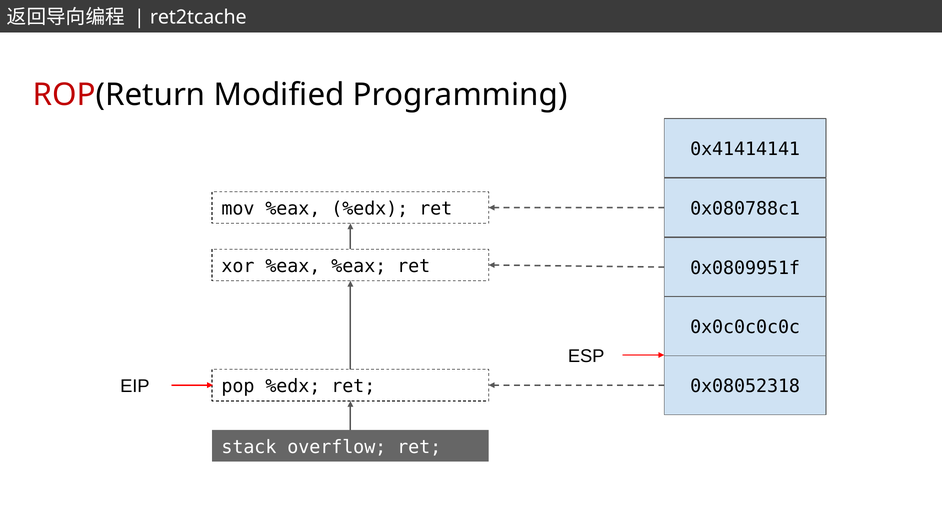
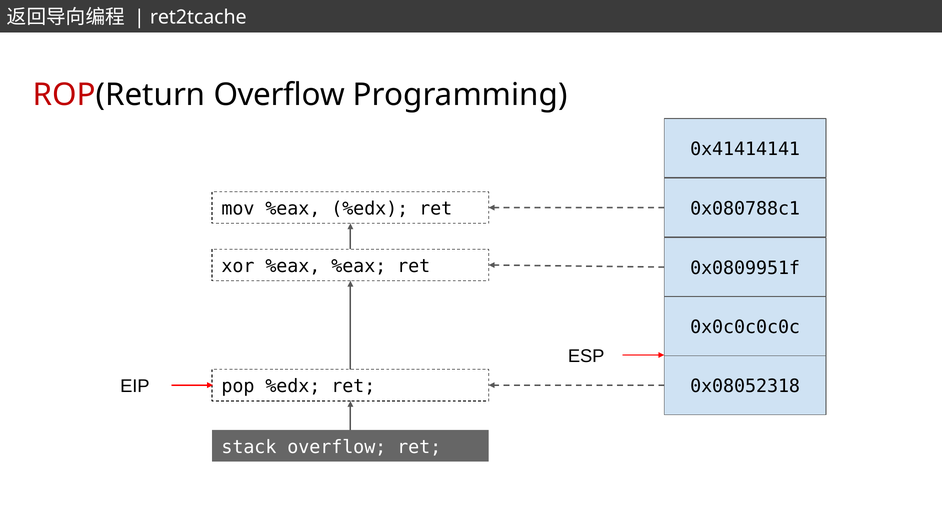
ROP(Return Modified: Modified -> Overflow
